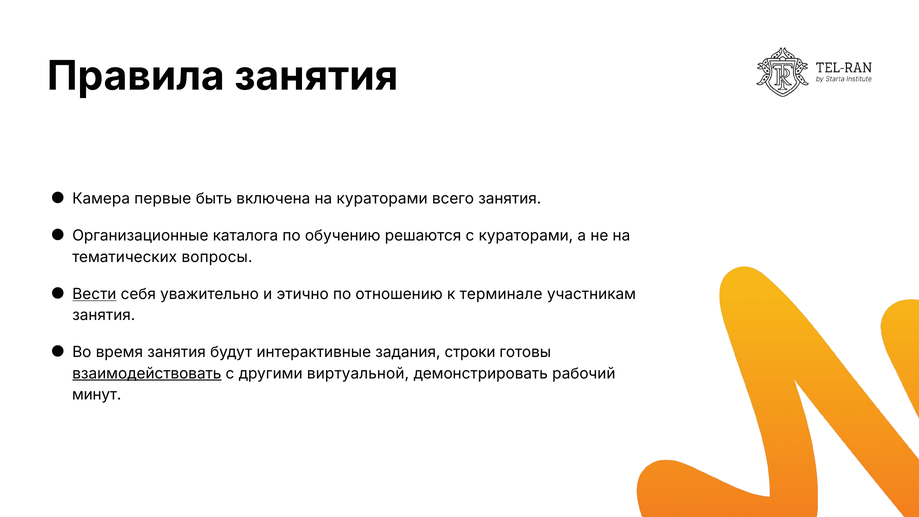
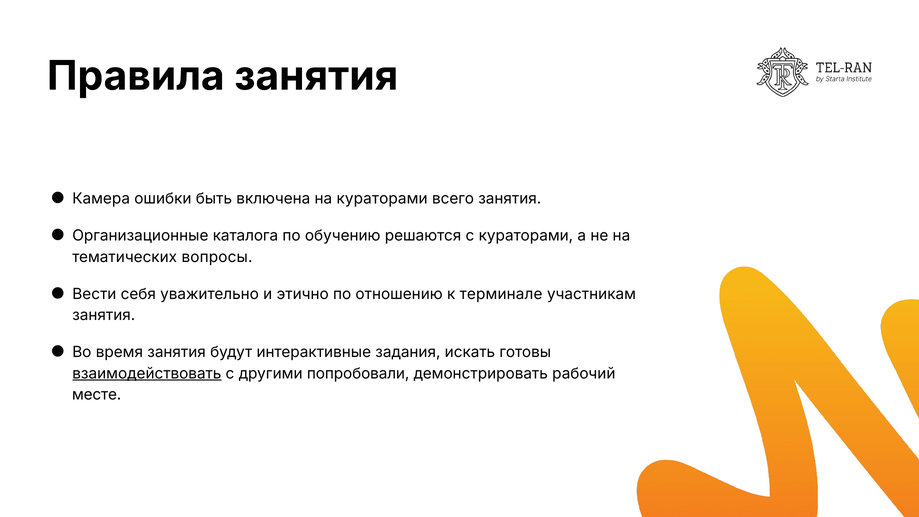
первые: первые -> ошибки
Вести underline: present -> none
строки: строки -> искать
виртуальной: виртуальной -> попробовали
минут: минут -> месте
